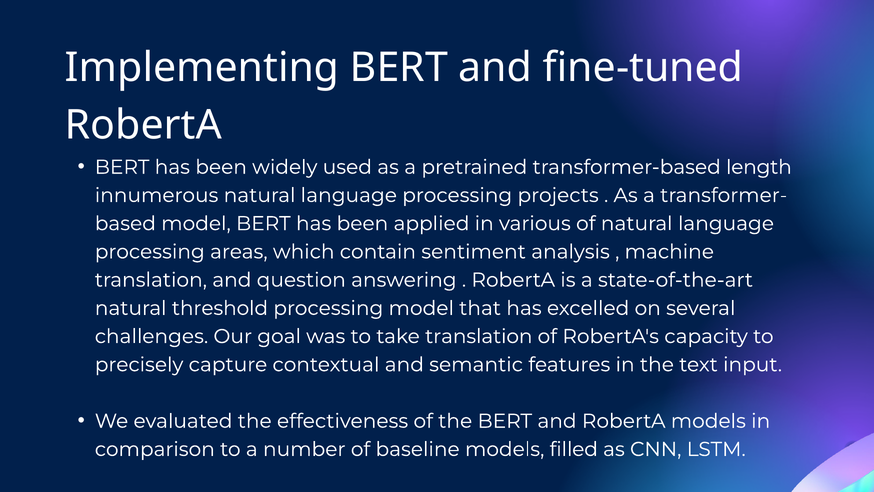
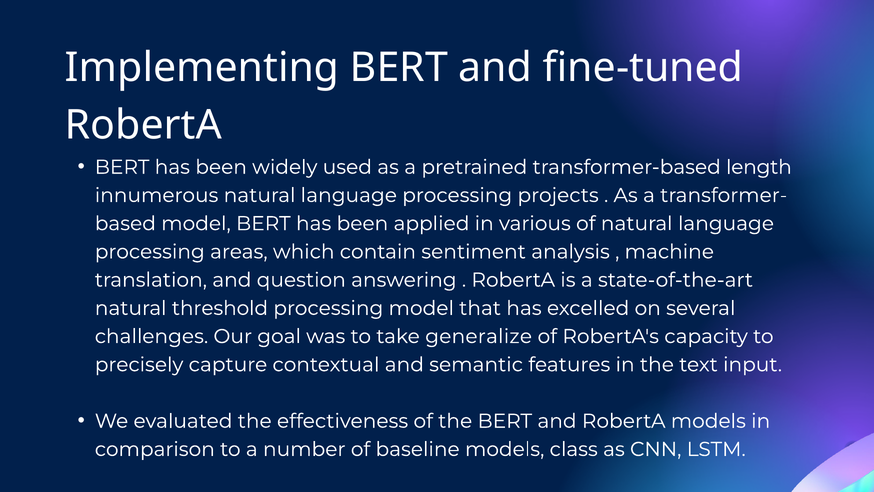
take translation: translation -> generalize
filled: filled -> class
